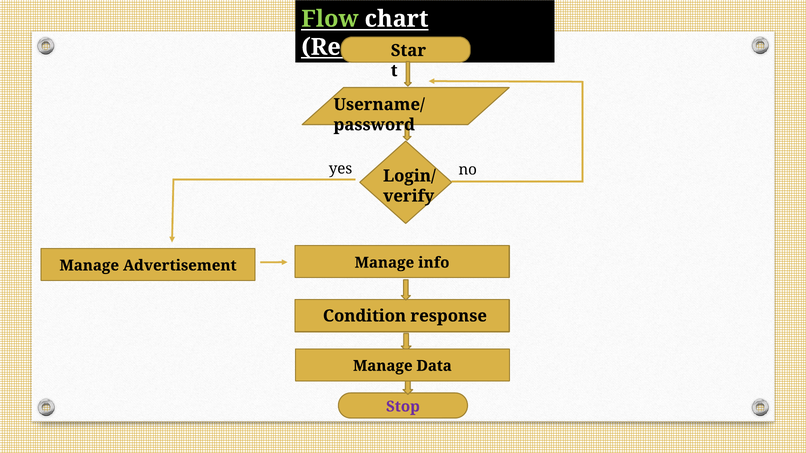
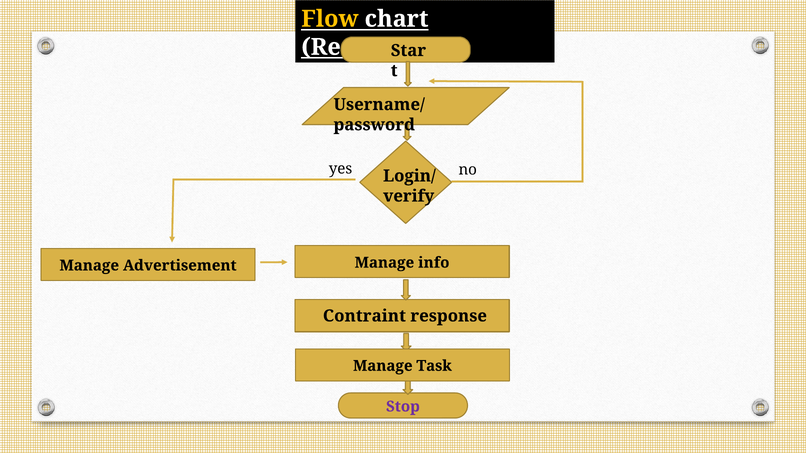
Flow colour: light green -> yellow
Condition: Condition -> Contraint
Data: Data -> Task
